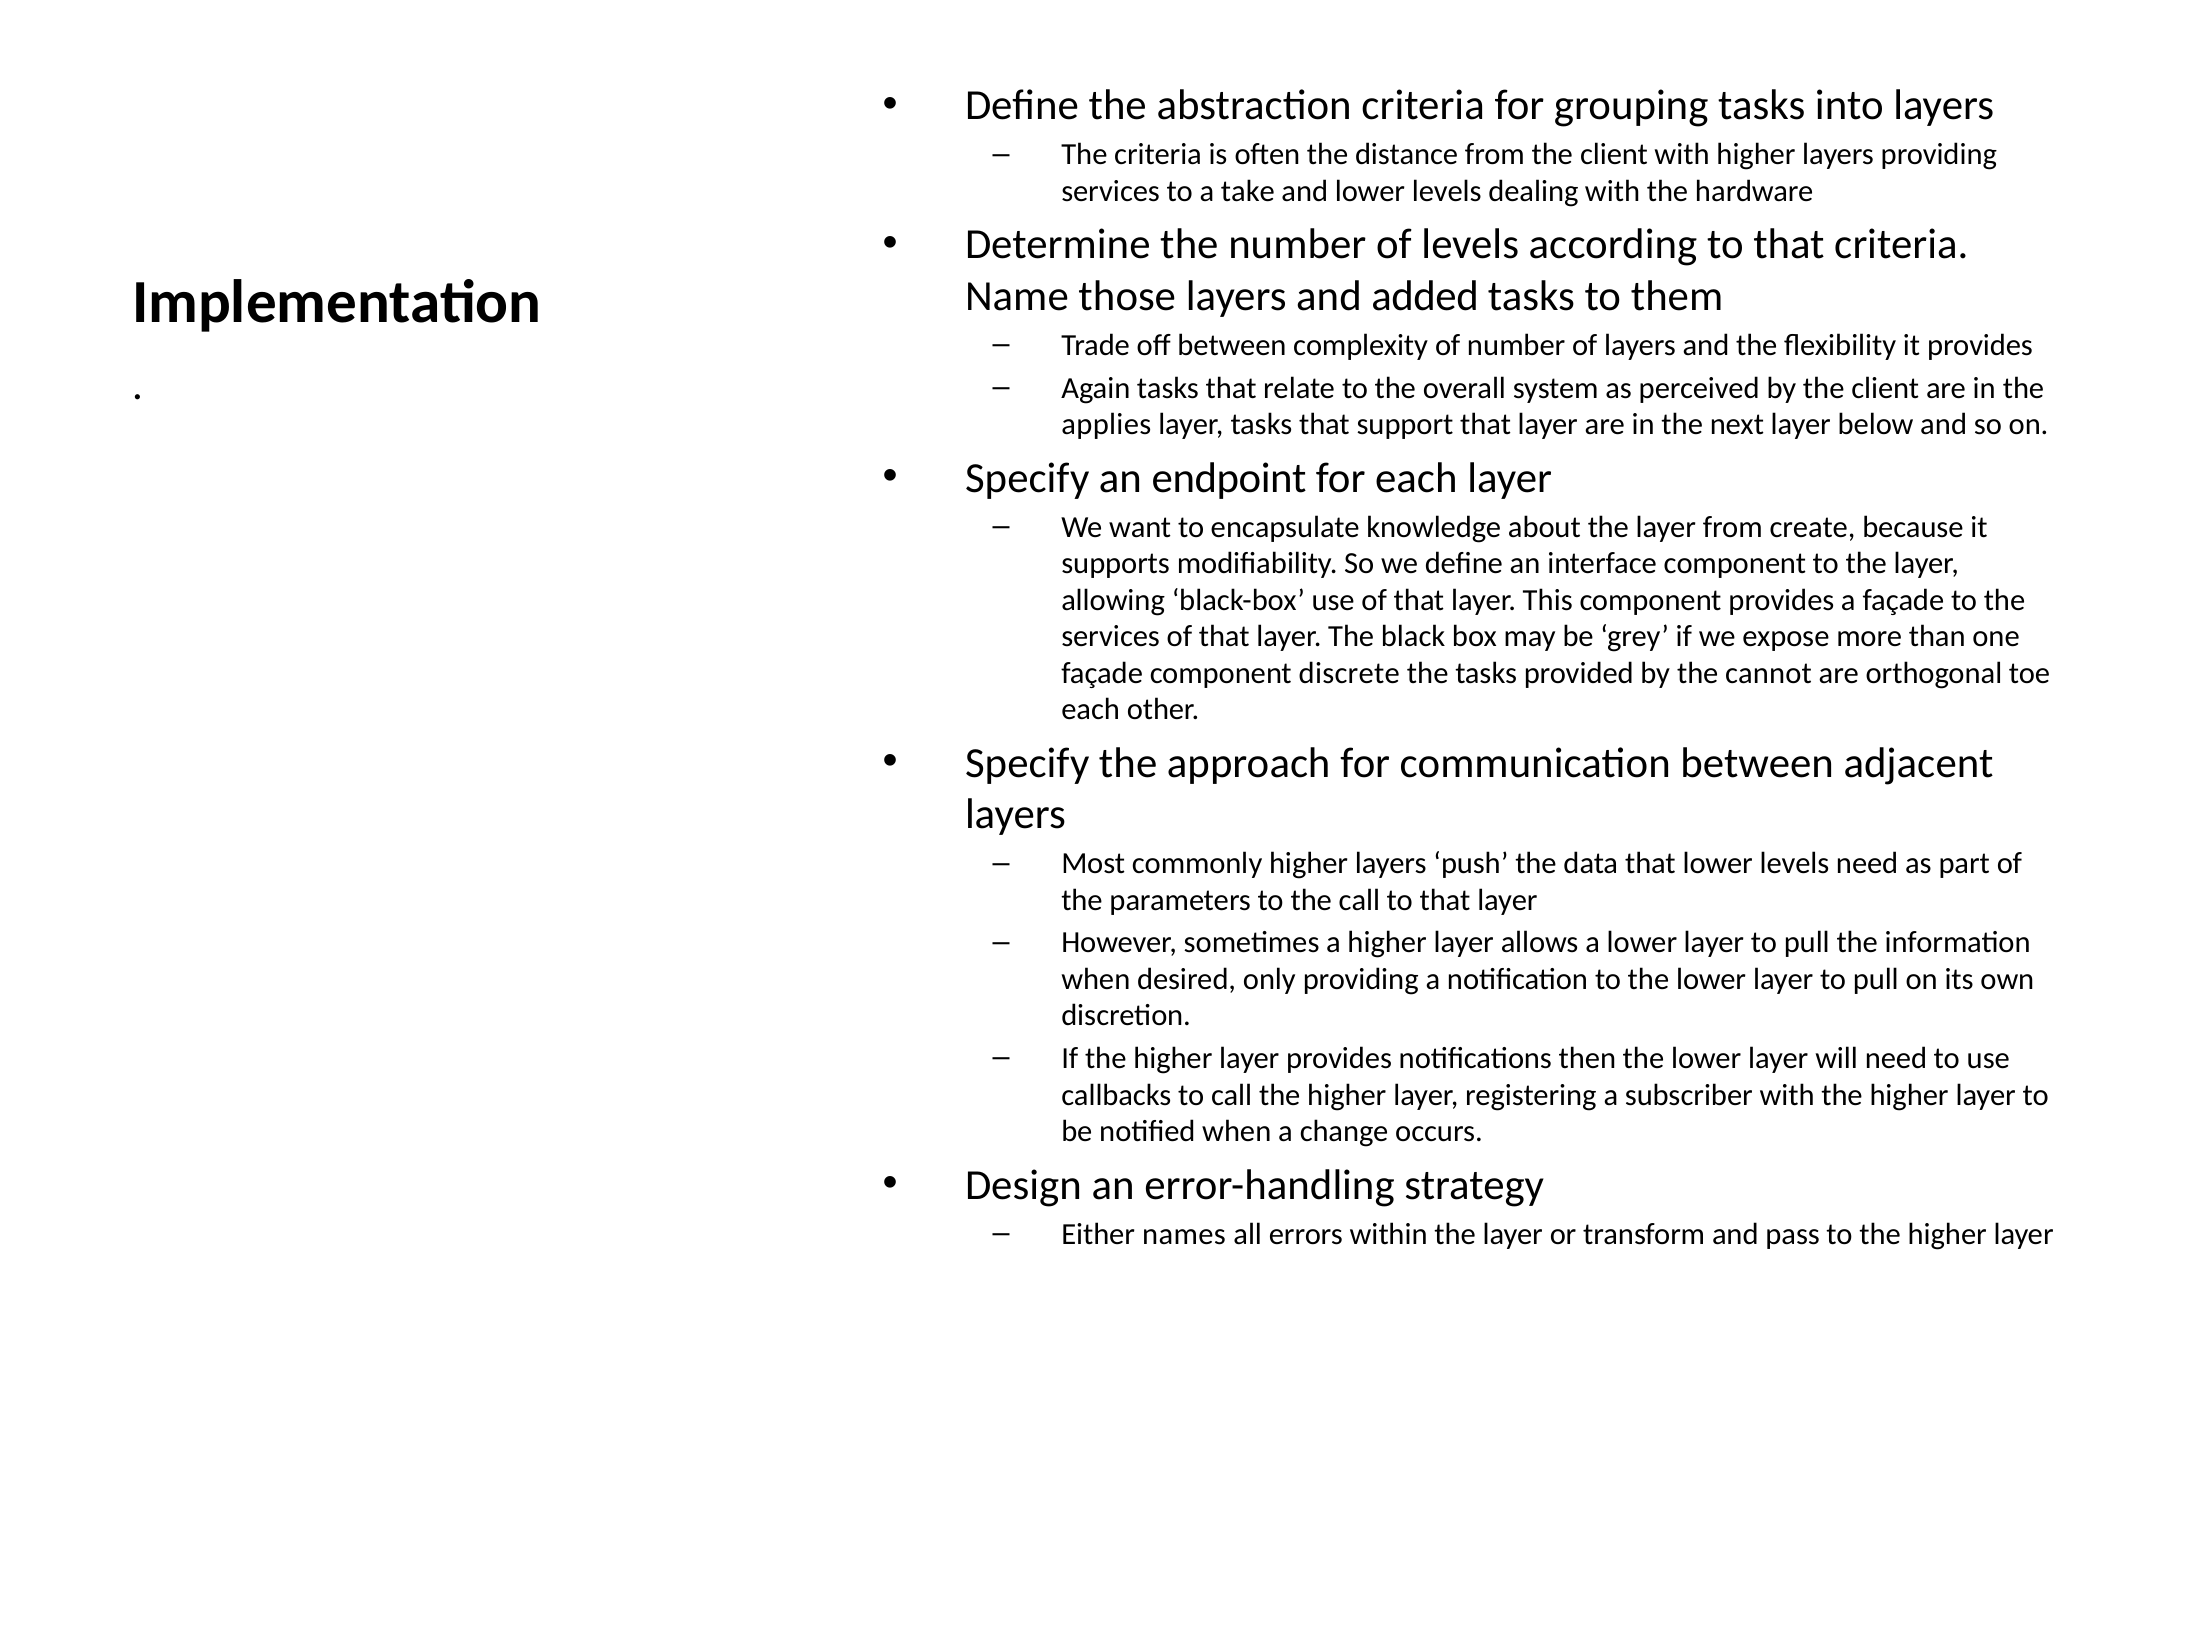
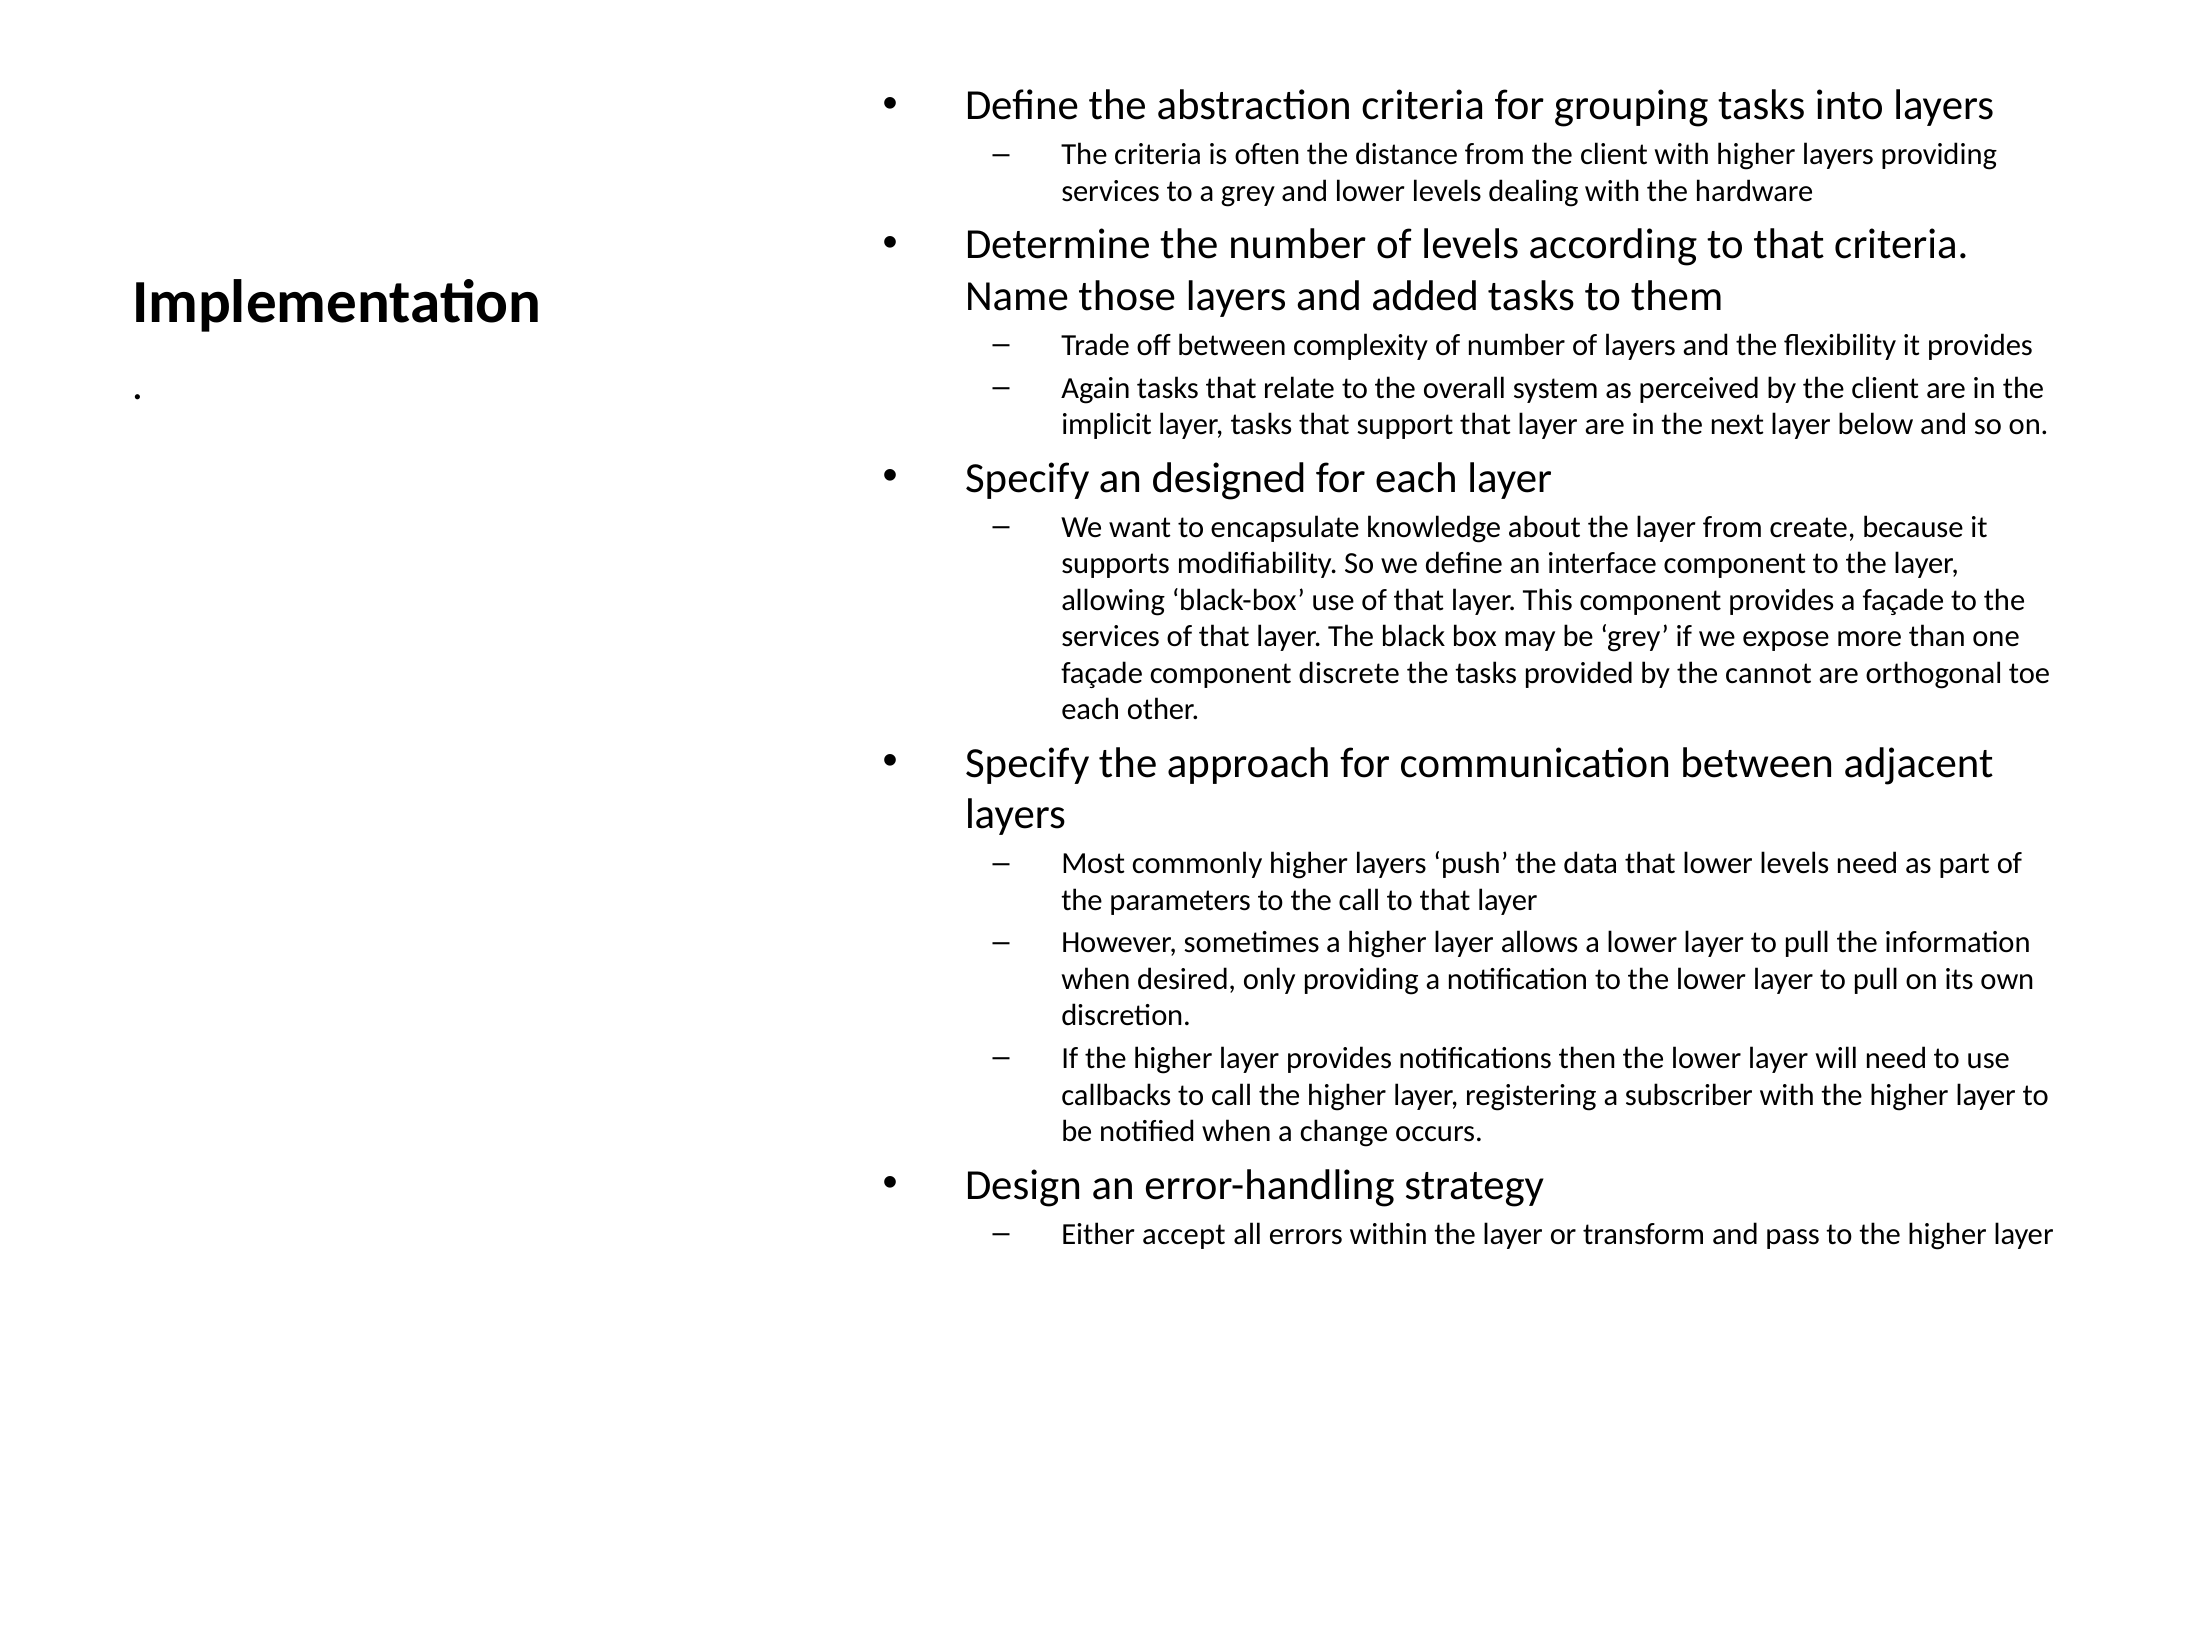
a take: take -> grey
applies: applies -> implicit
endpoint: endpoint -> designed
names: names -> accept
